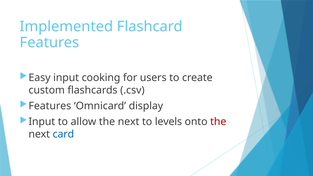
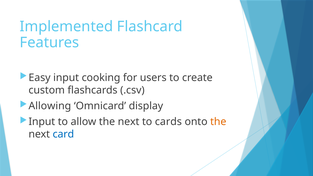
Features at (50, 106): Features -> Allowing
levels: levels -> cards
the at (218, 122) colour: red -> orange
